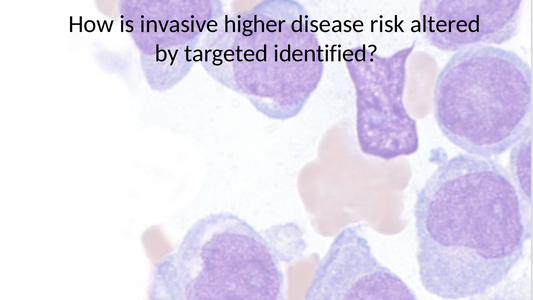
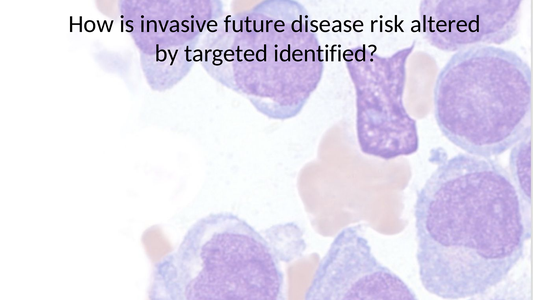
higher: higher -> future
